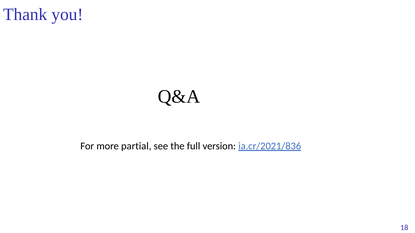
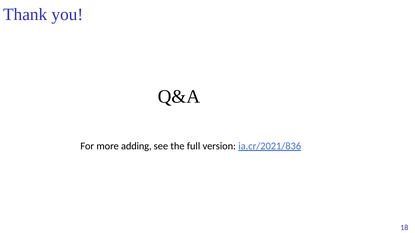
partial: partial -> adding
